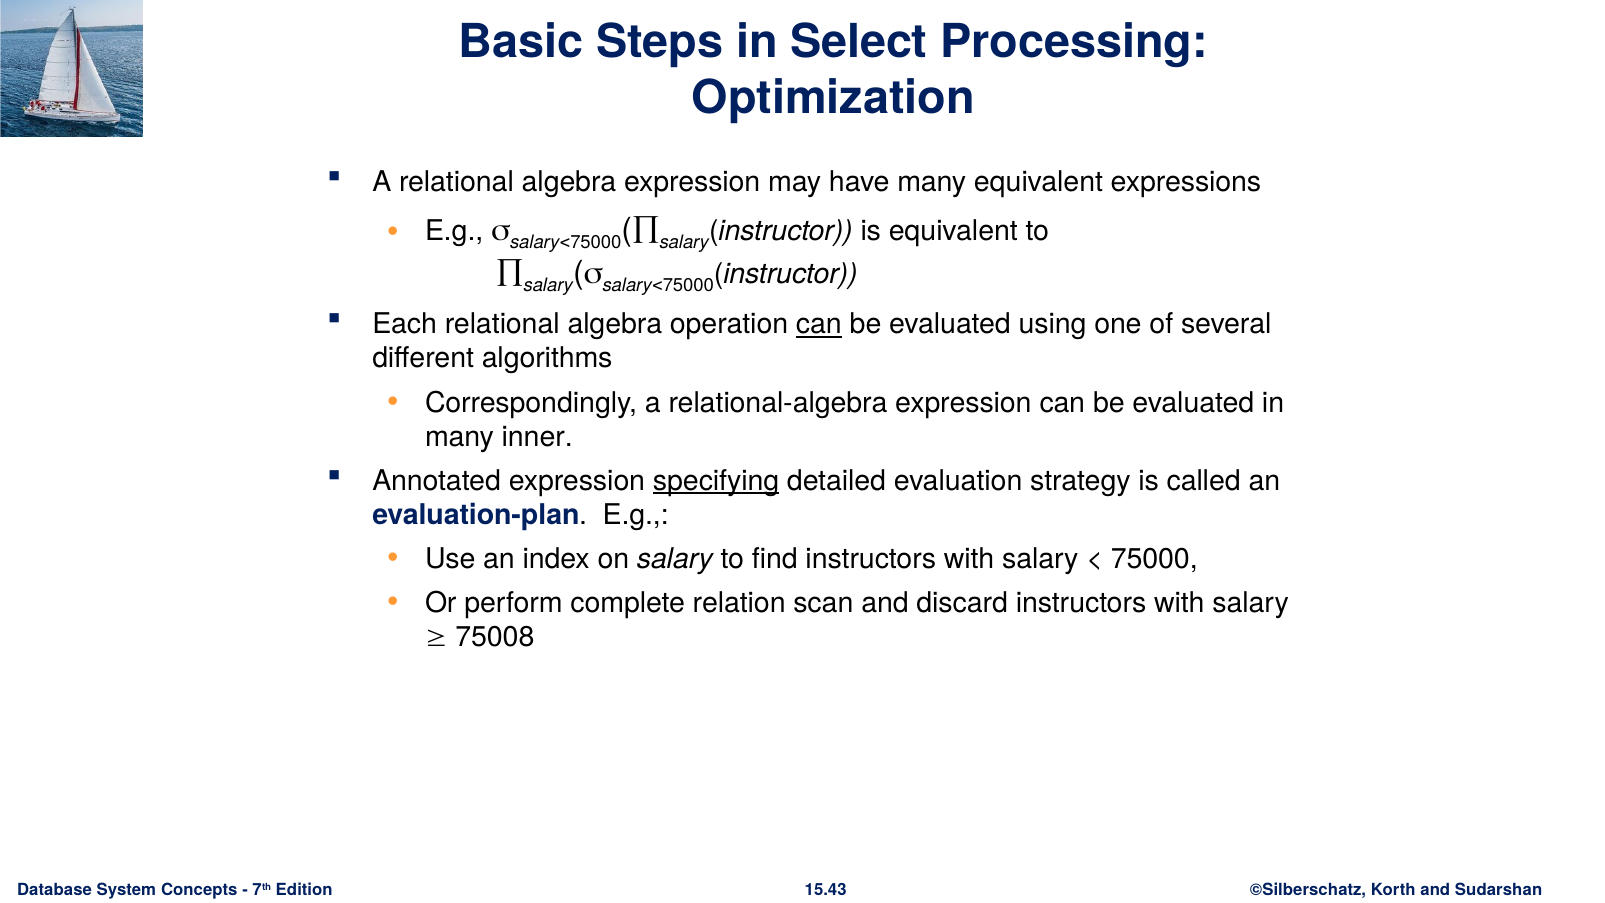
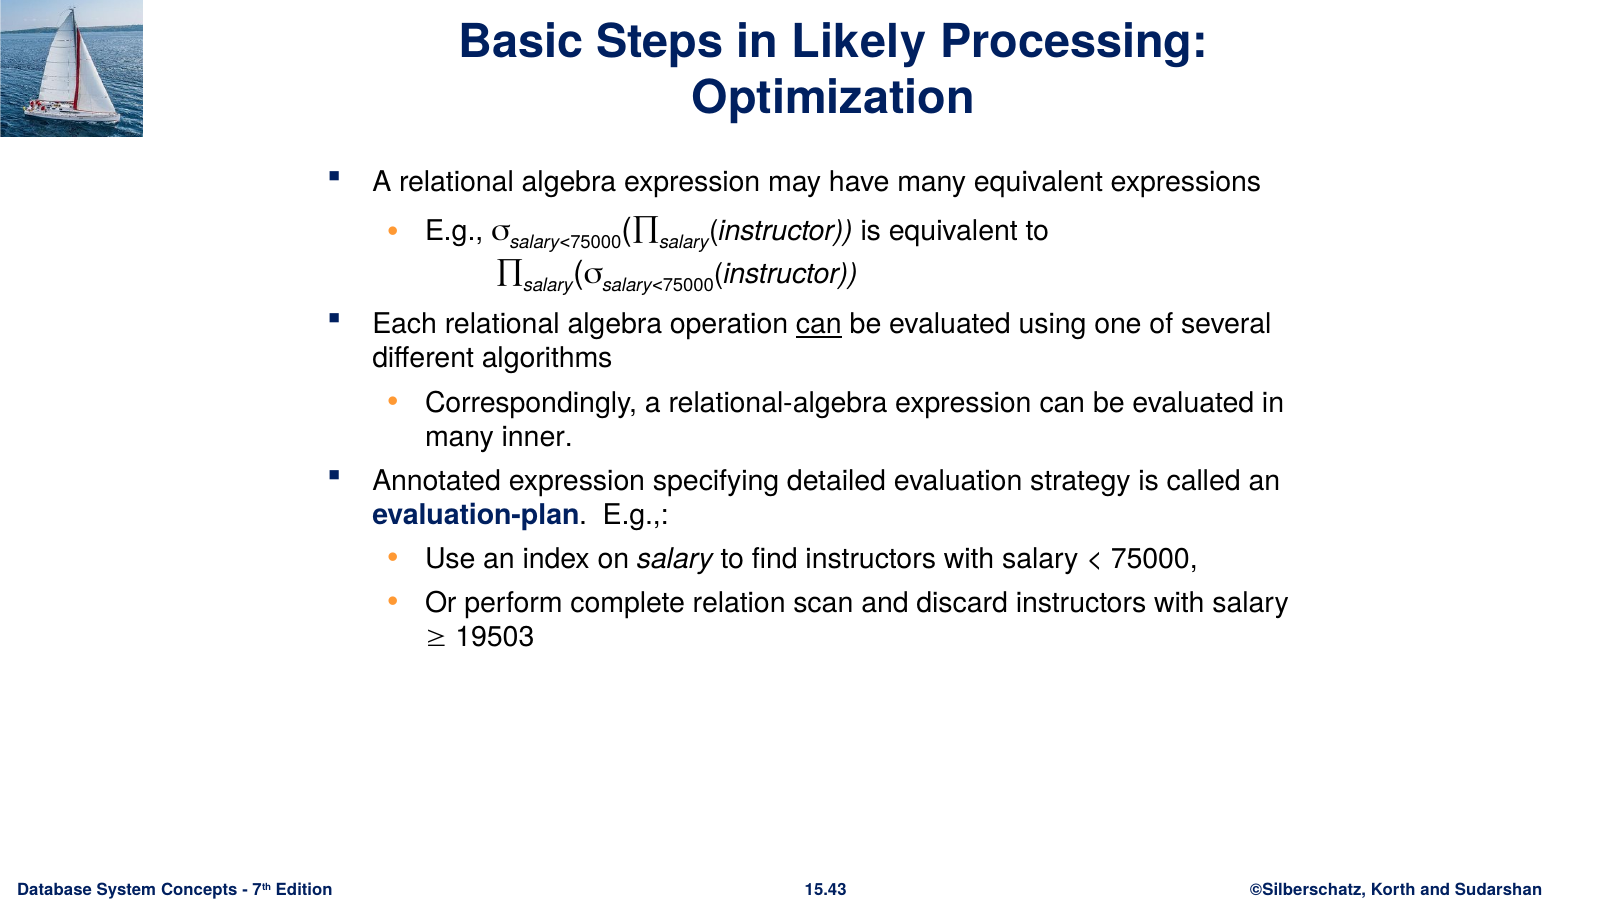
Select: Select -> Likely
specifying underline: present -> none
75008: 75008 -> 19503
